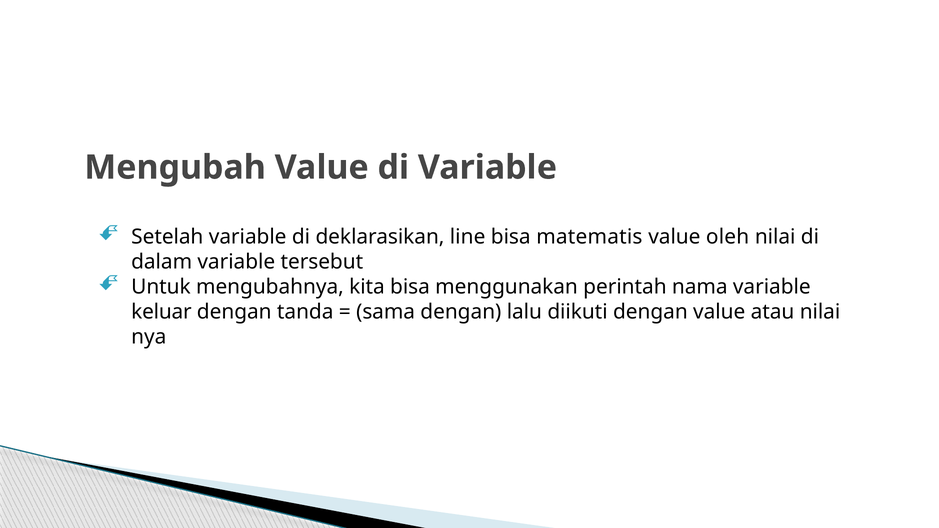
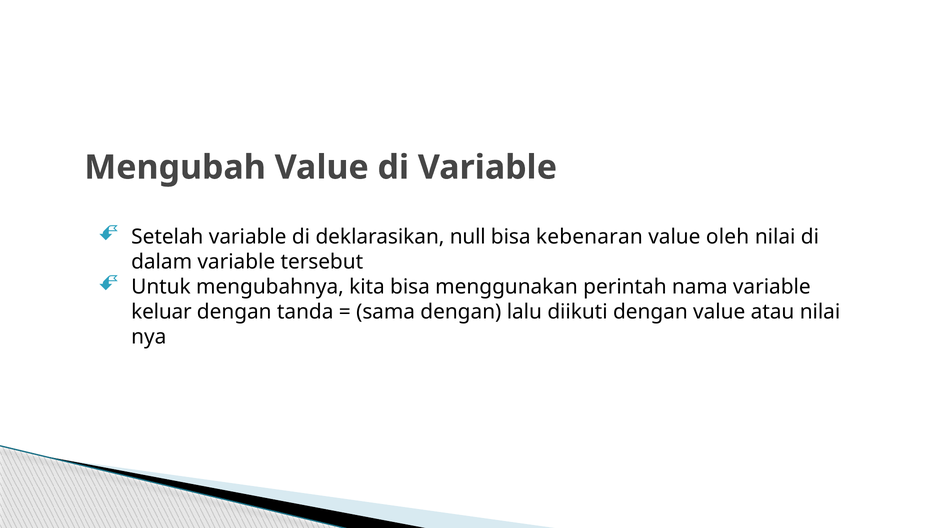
line: line -> null
matematis: matematis -> kebenaran
